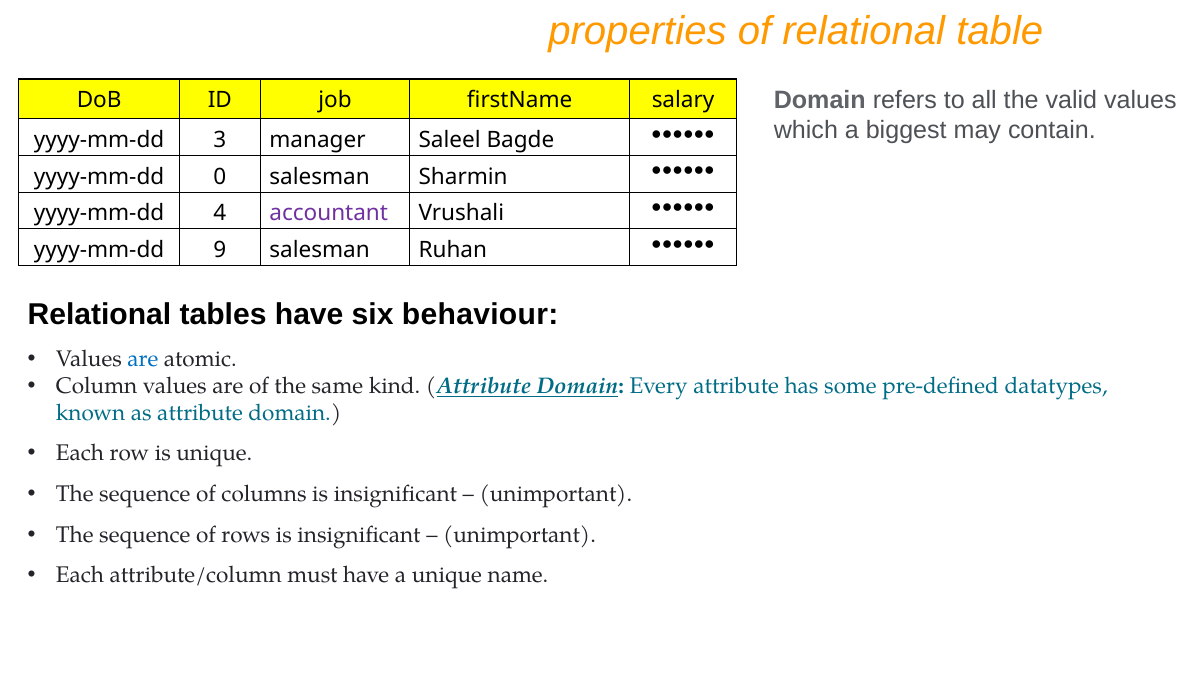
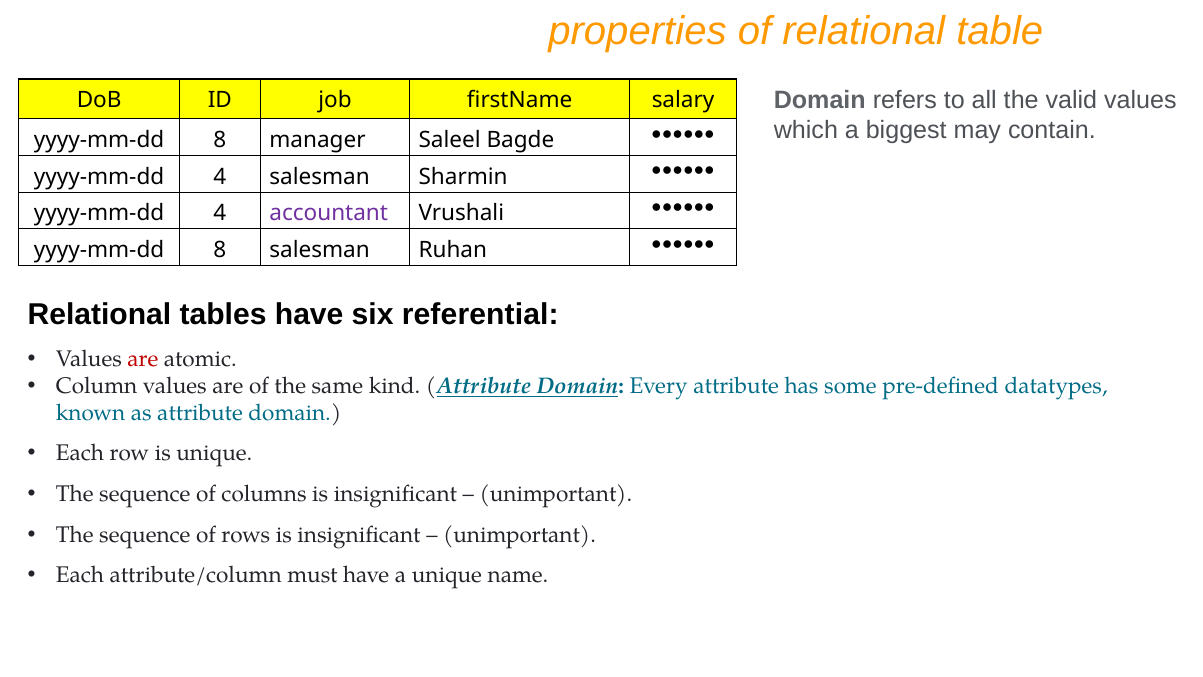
3 at (220, 140): 3 -> 8
0 at (220, 177): 0 -> 4
9 at (220, 250): 9 -> 8
behaviour: behaviour -> referential
are at (143, 359) colour: blue -> red
